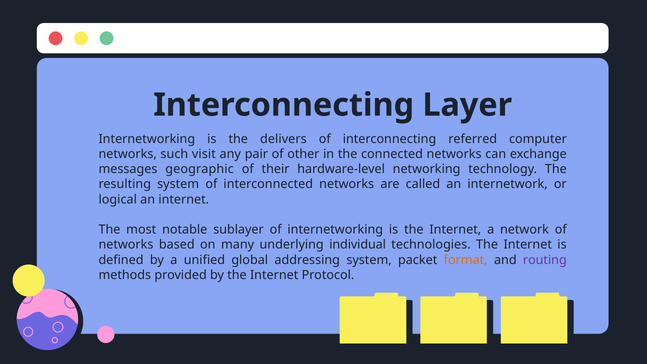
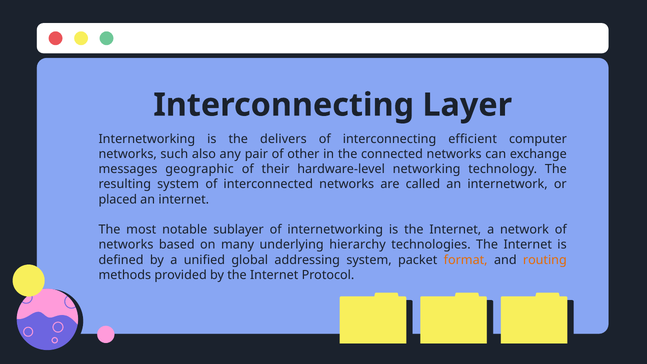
referred: referred -> efficient
visit: visit -> also
logical: logical -> placed
individual: individual -> hierarchy
routing colour: purple -> orange
